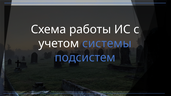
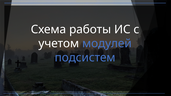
системы: системы -> модулей
